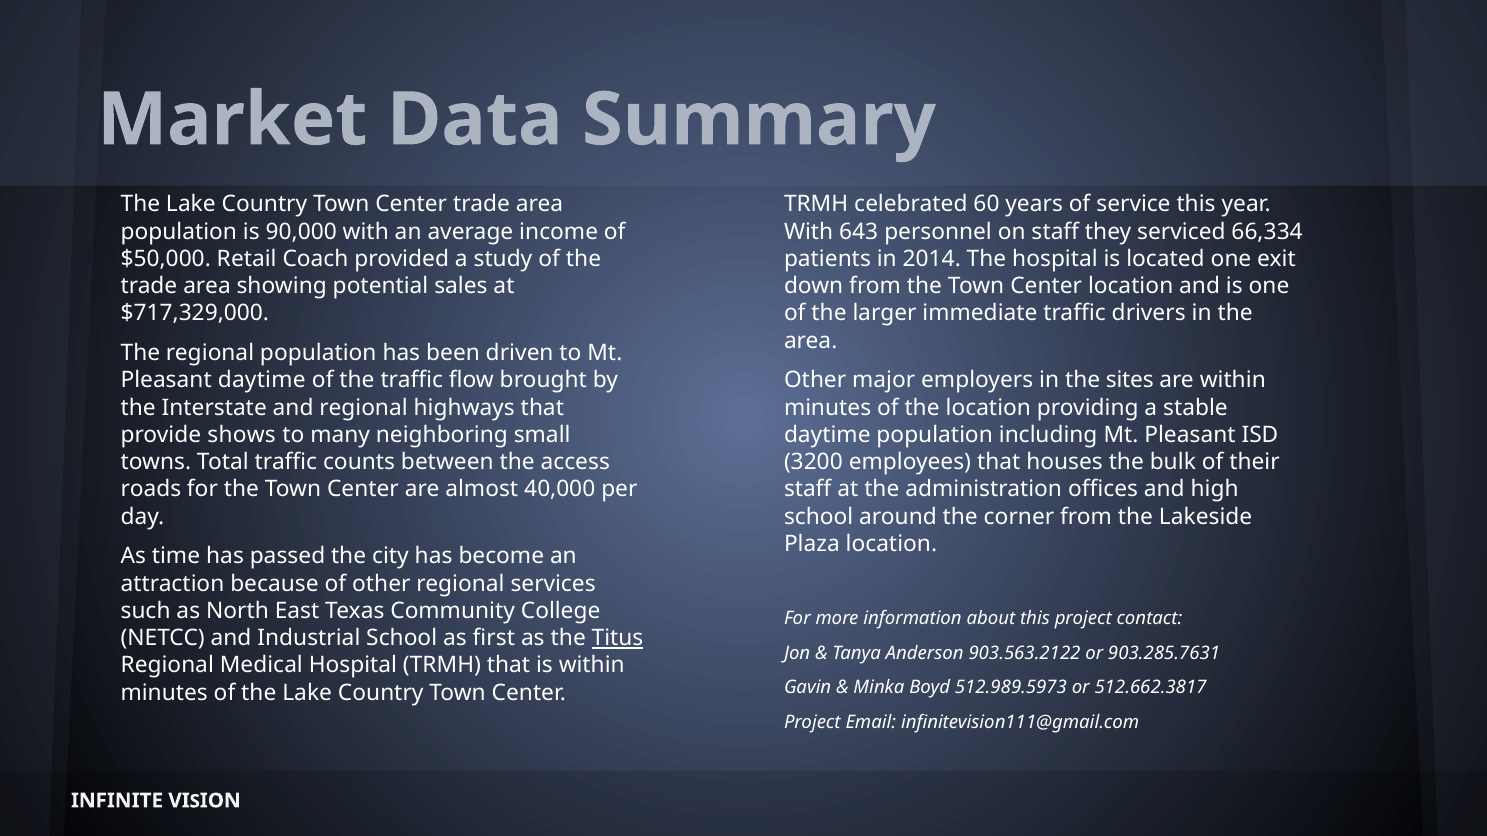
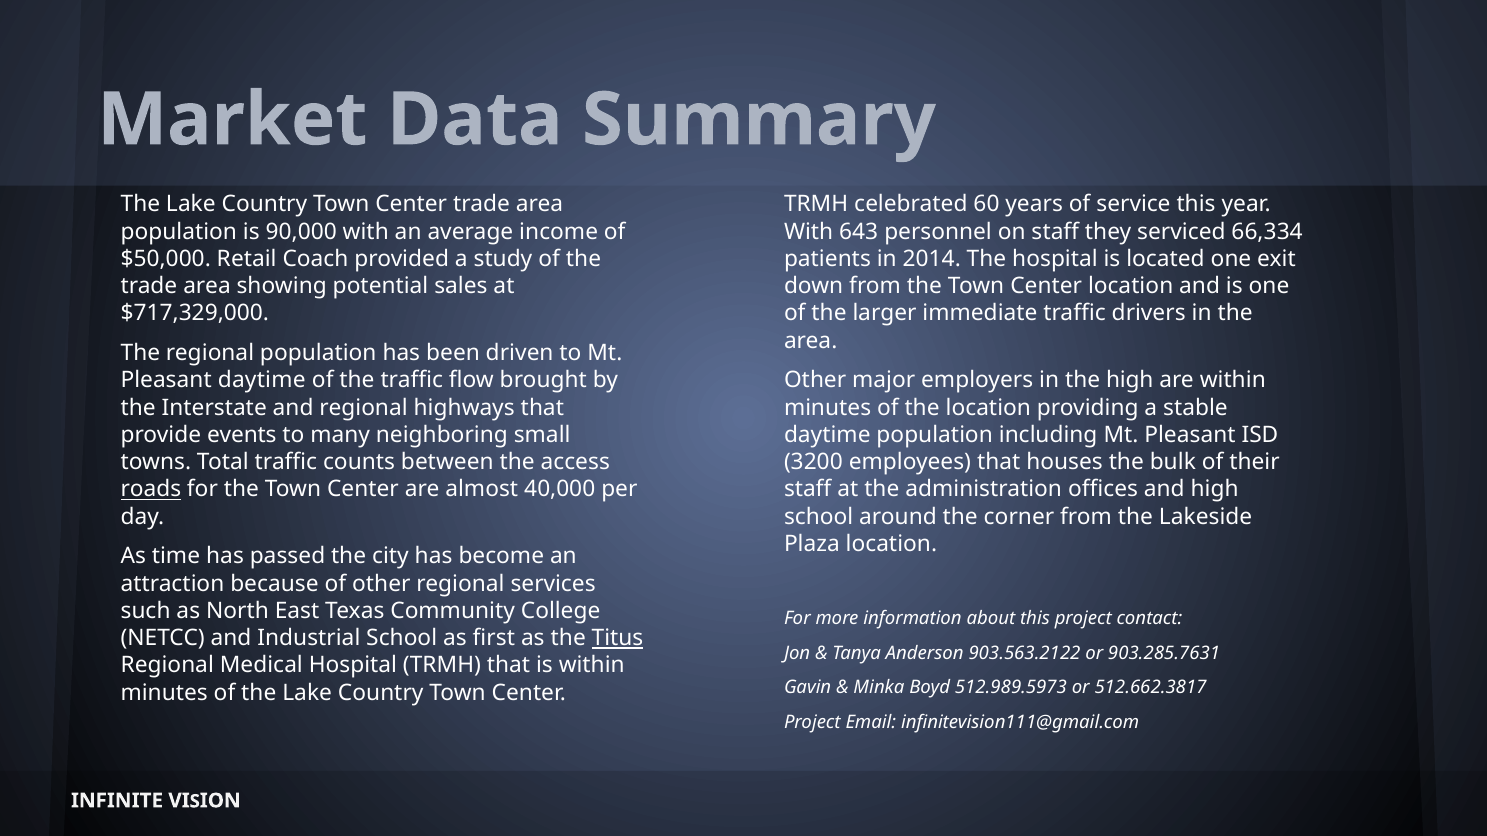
the sites: sites -> high
shows: shows -> events
roads underline: none -> present
